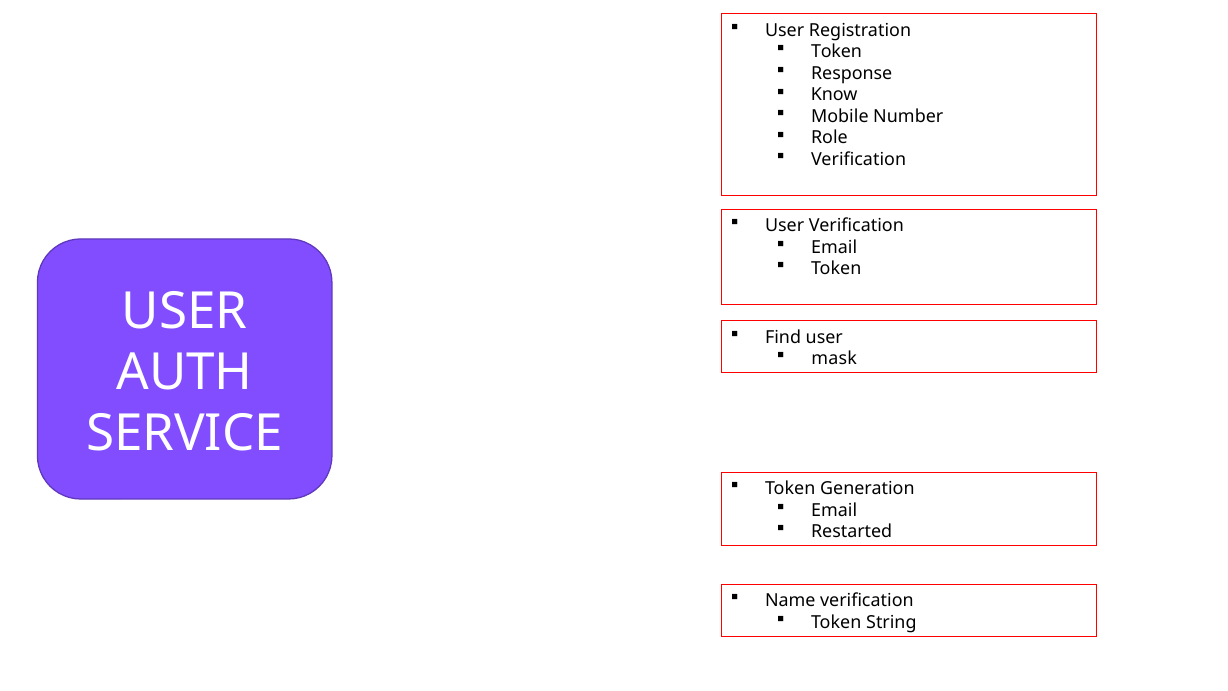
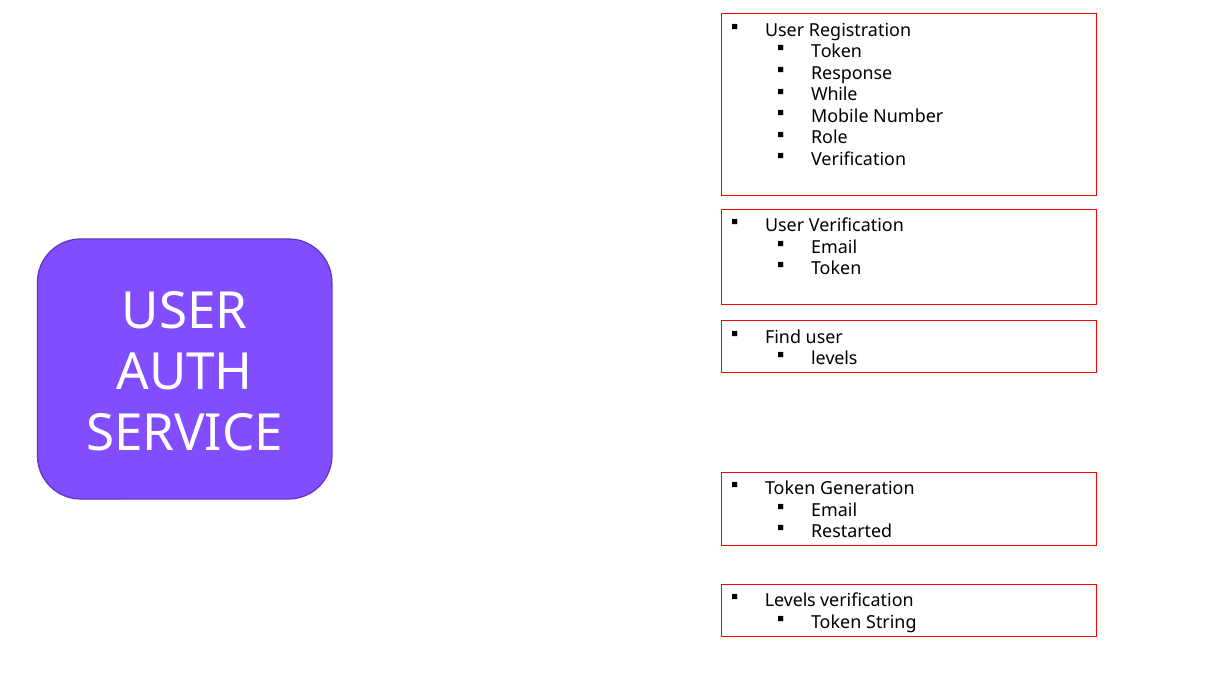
Know: Know -> While
mask at (834, 359): mask -> levels
Name at (790, 601): Name -> Levels
